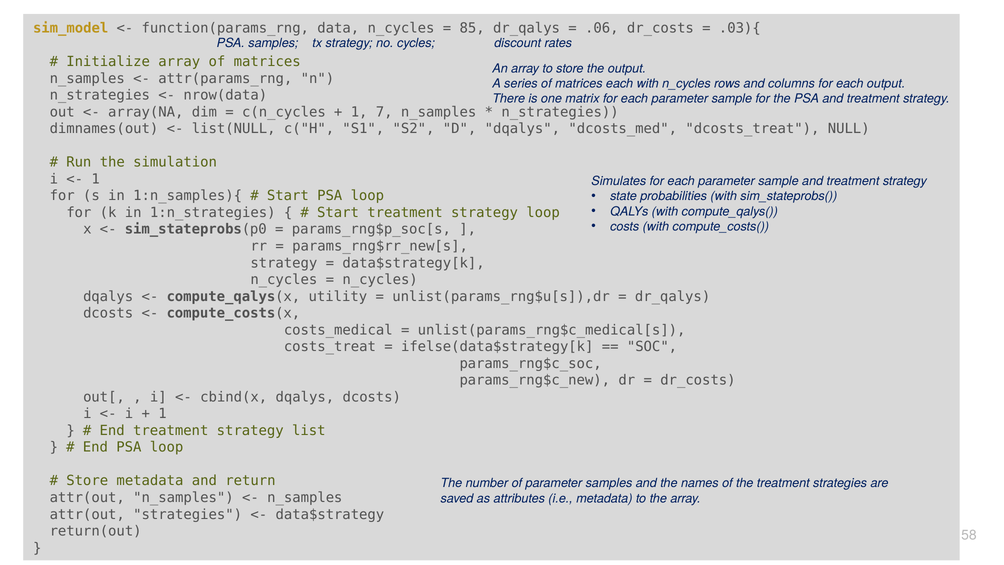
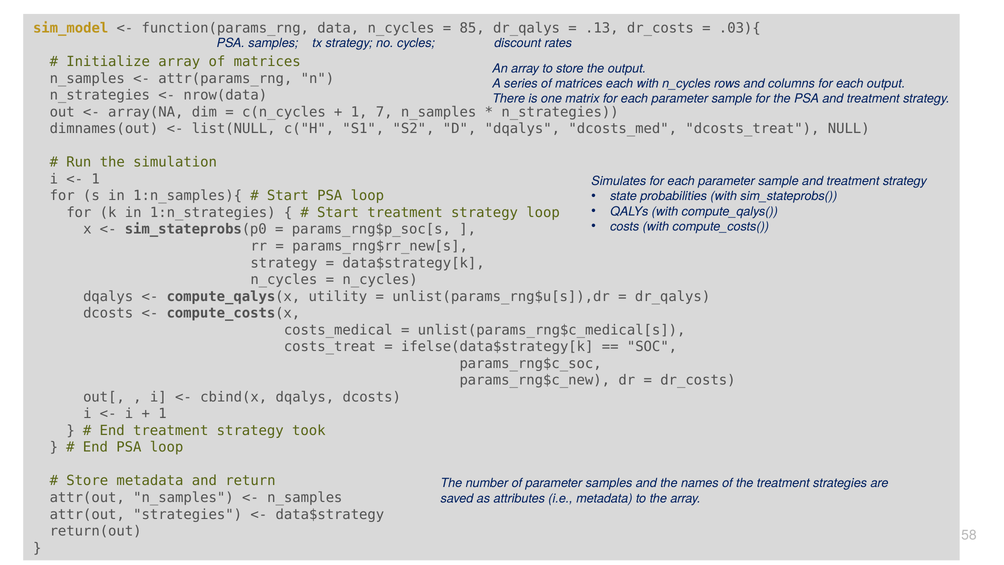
.06: .06 -> .13
list: list -> took
